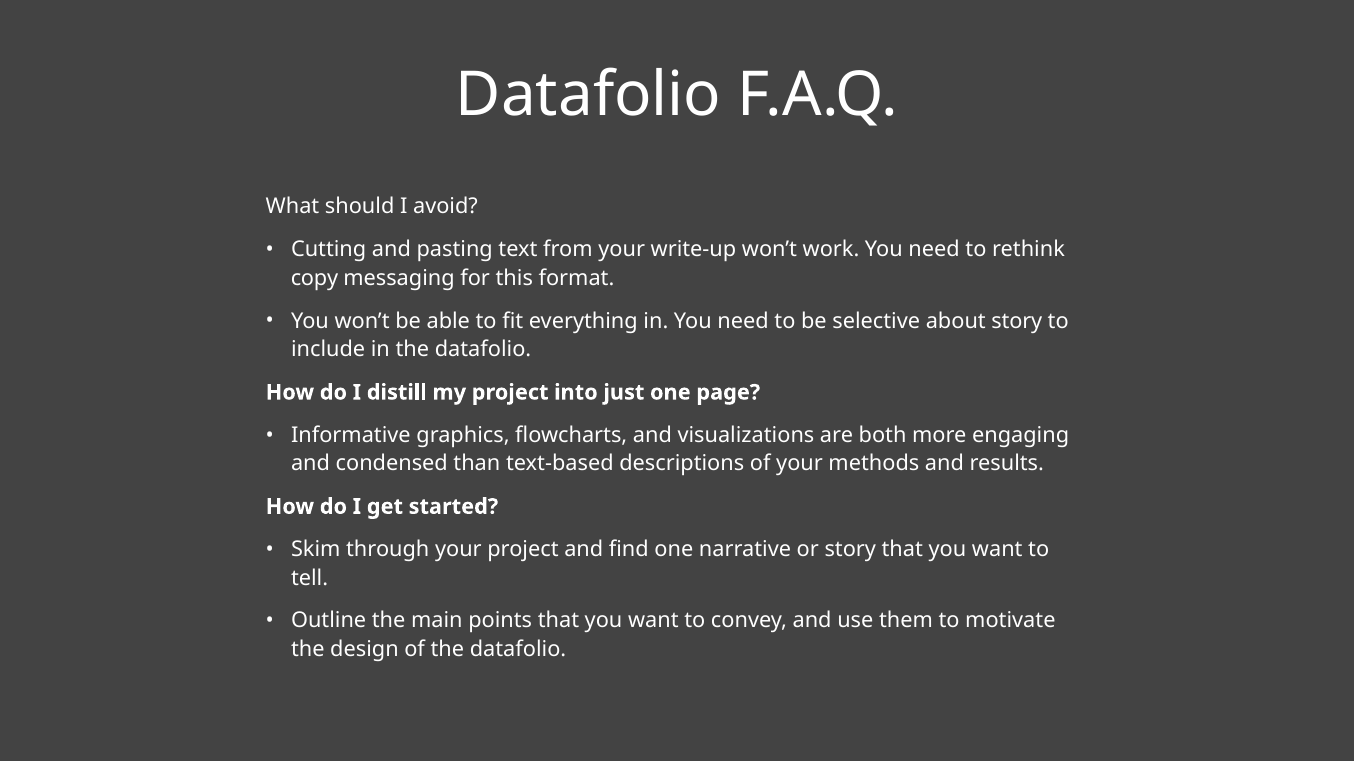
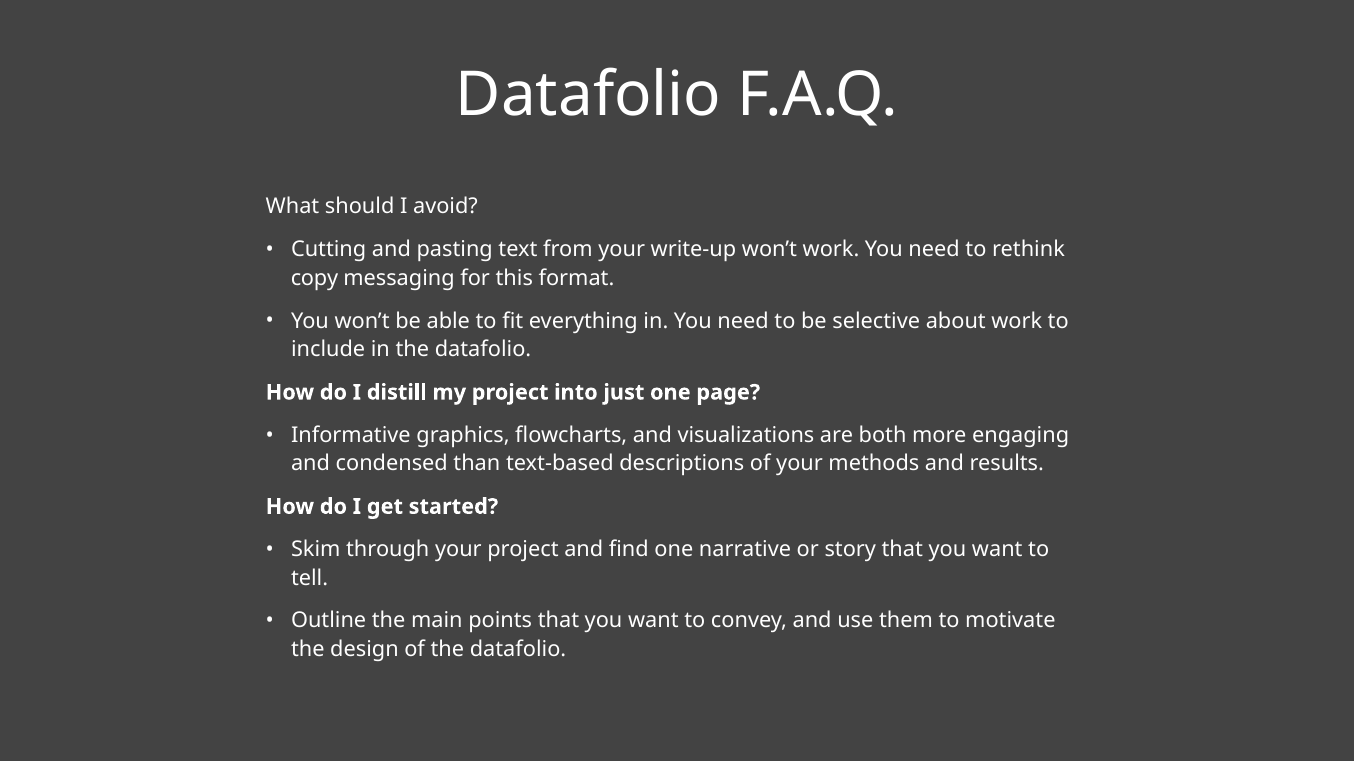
about story: story -> work
